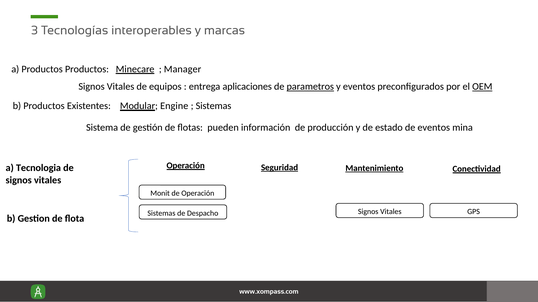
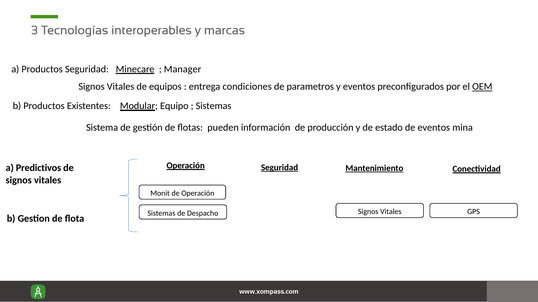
Productos Productos: Productos -> Seguridad
aplicaciones: aplicaciones -> condiciones
parametros underline: present -> none
Engine: Engine -> Equipo
Tecnologia: Tecnologia -> Predictivos
